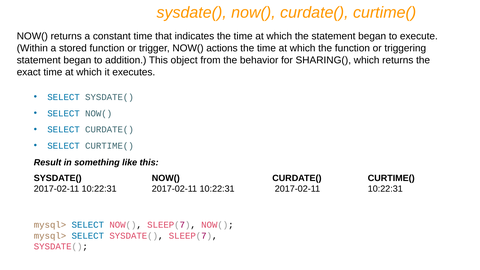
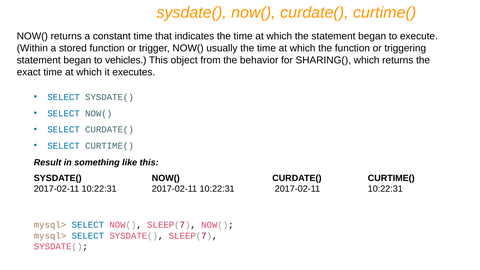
actions: actions -> usually
addition: addition -> vehicles
